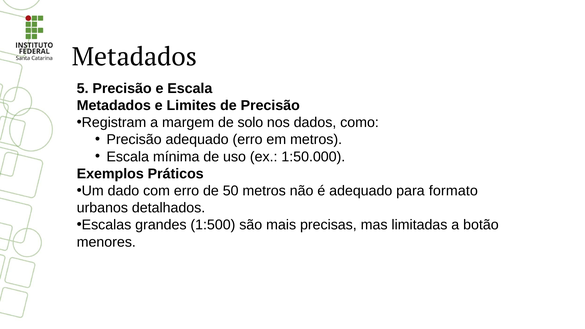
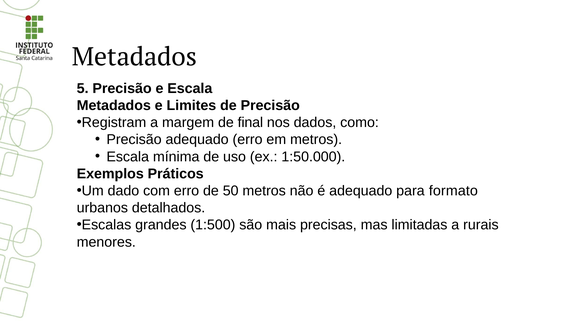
solo: solo -> final
botão: botão -> rurais
